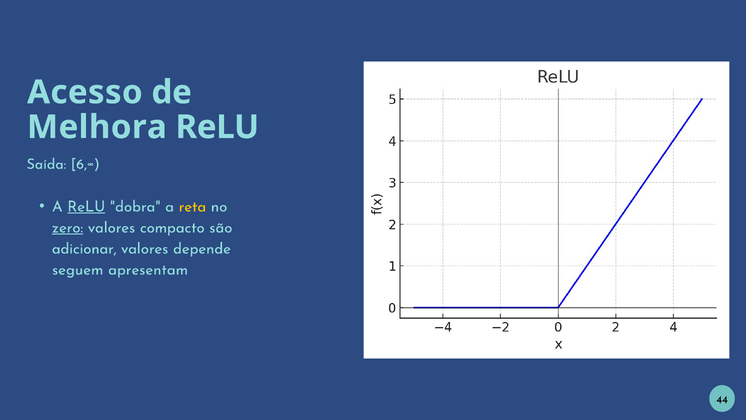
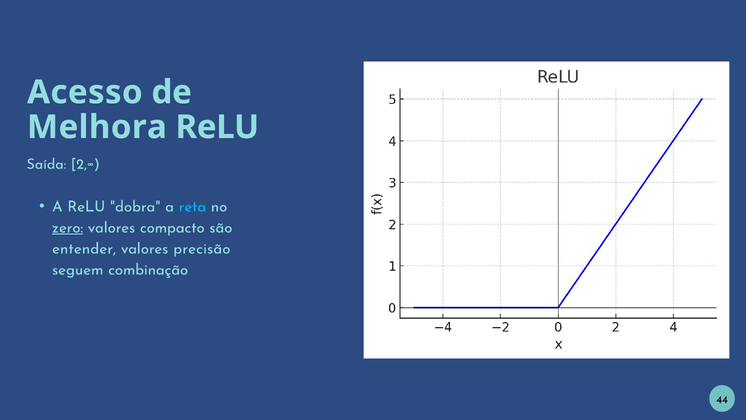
6,∞: 6,∞ -> 2,∞
ReLU at (86, 206) underline: present -> none
reta colour: yellow -> light blue
adicionar: adicionar -> entender
depende: depende -> precisão
apresentam: apresentam -> combinação
